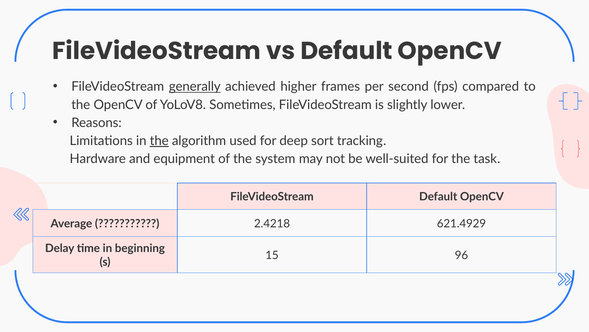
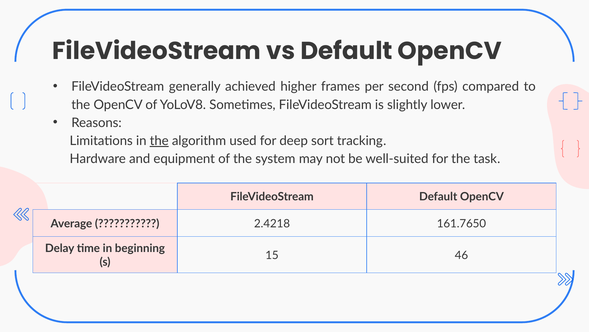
generally underline: present -> none
621.4929: 621.4929 -> 161.7650
96: 96 -> 46
